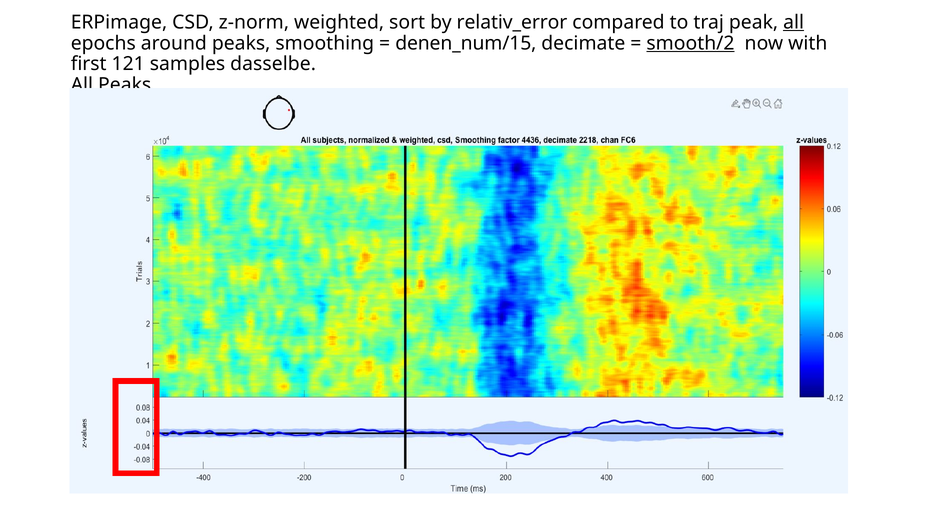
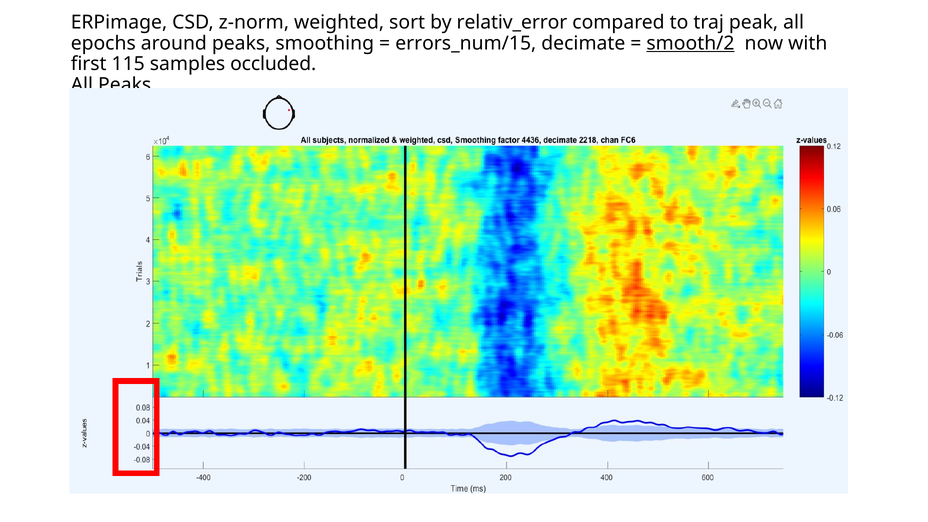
all at (794, 22) underline: present -> none
denen_num/15: denen_num/15 -> errors_num/15
121: 121 -> 115
dasselbe: dasselbe -> occluded
